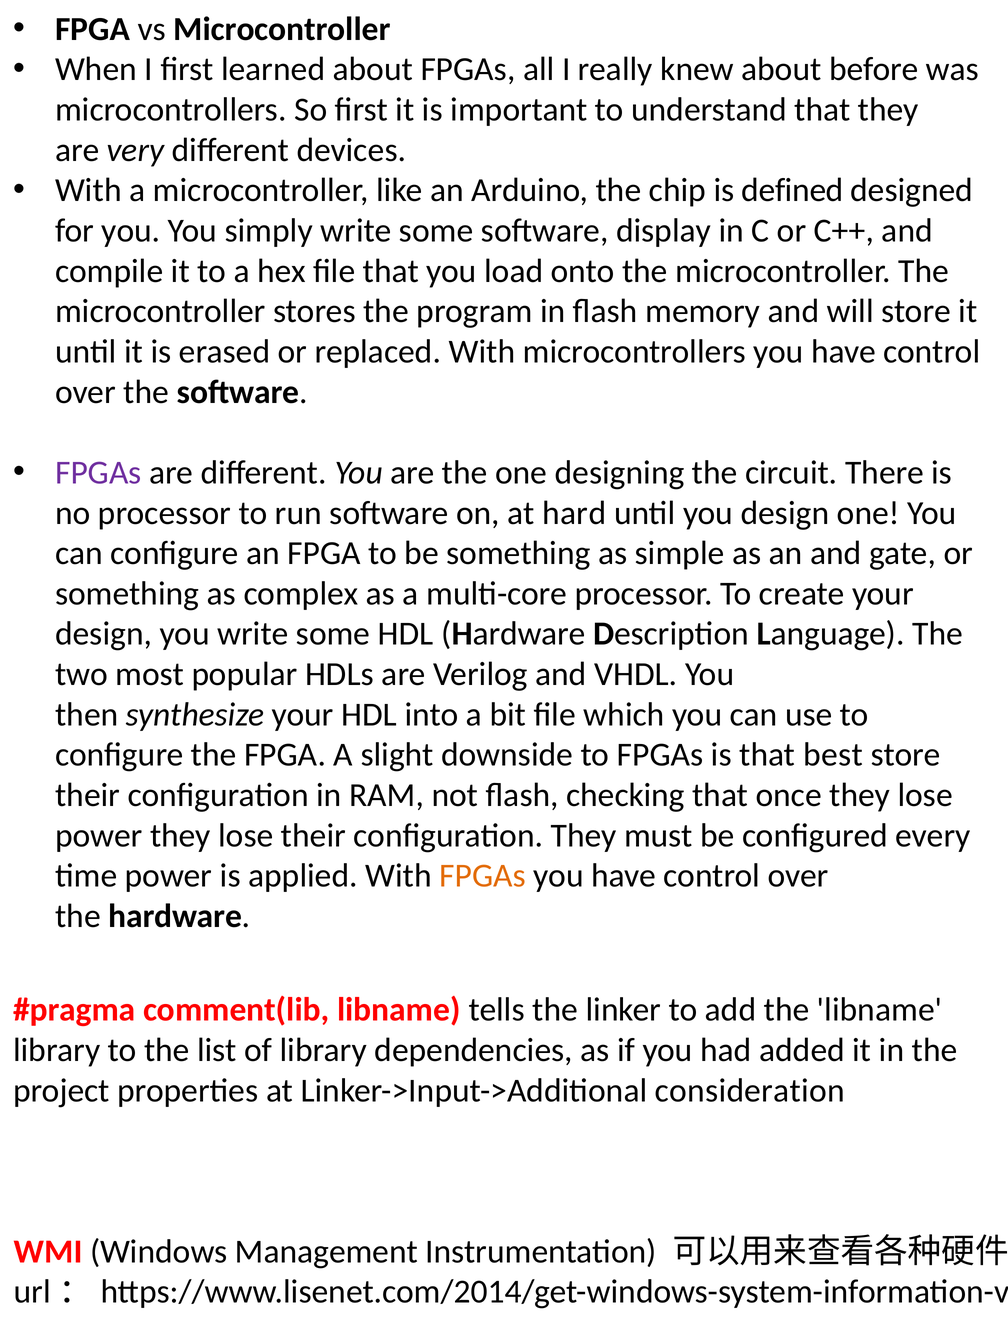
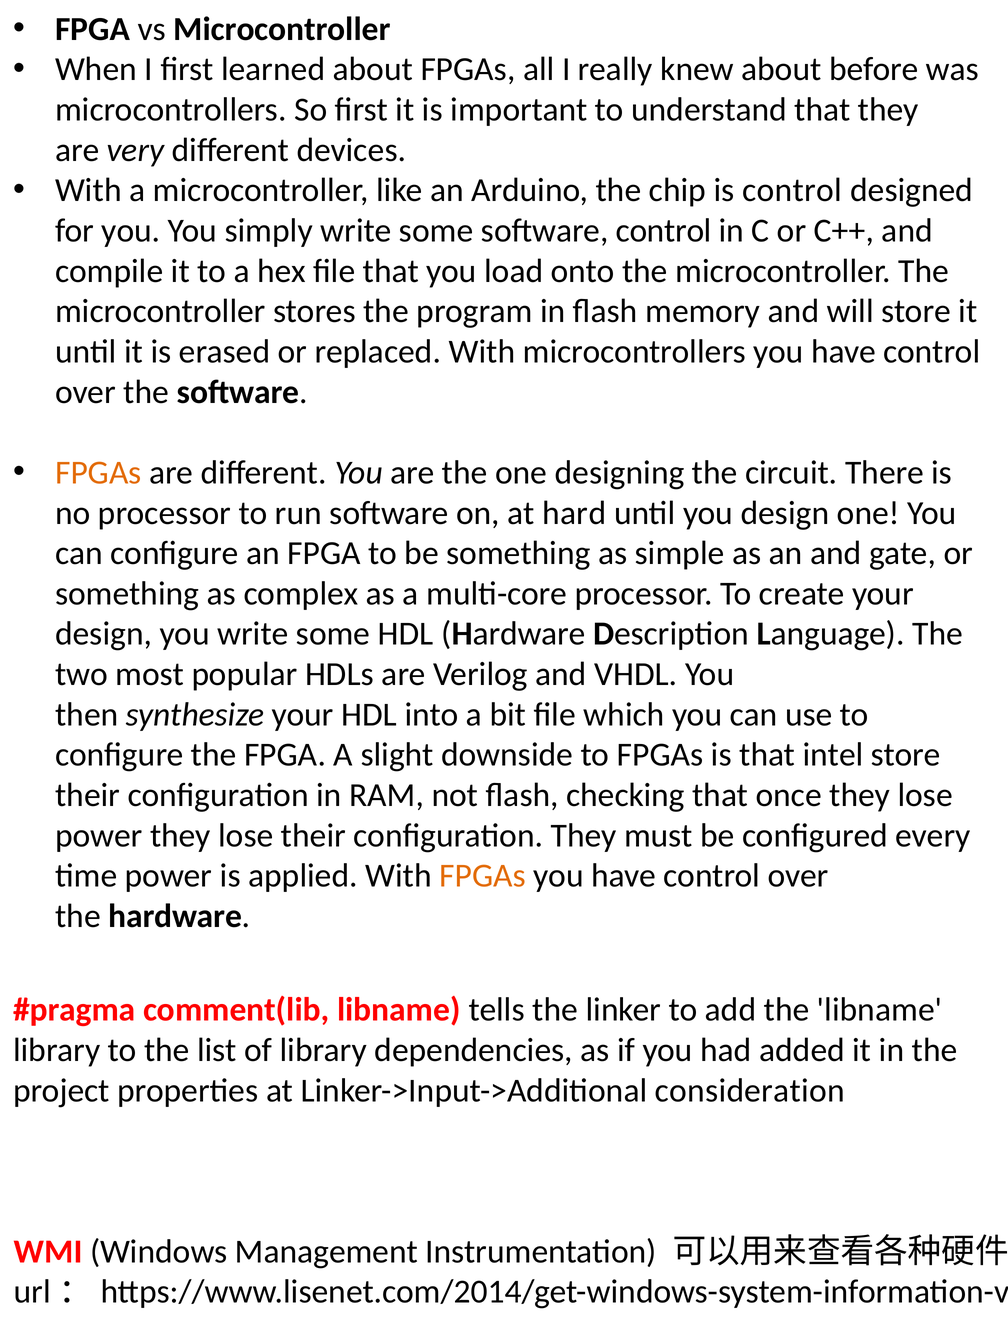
is defined: defined -> control
software display: display -> control
FPGAs at (98, 473) colour: purple -> orange
best: best -> intel
